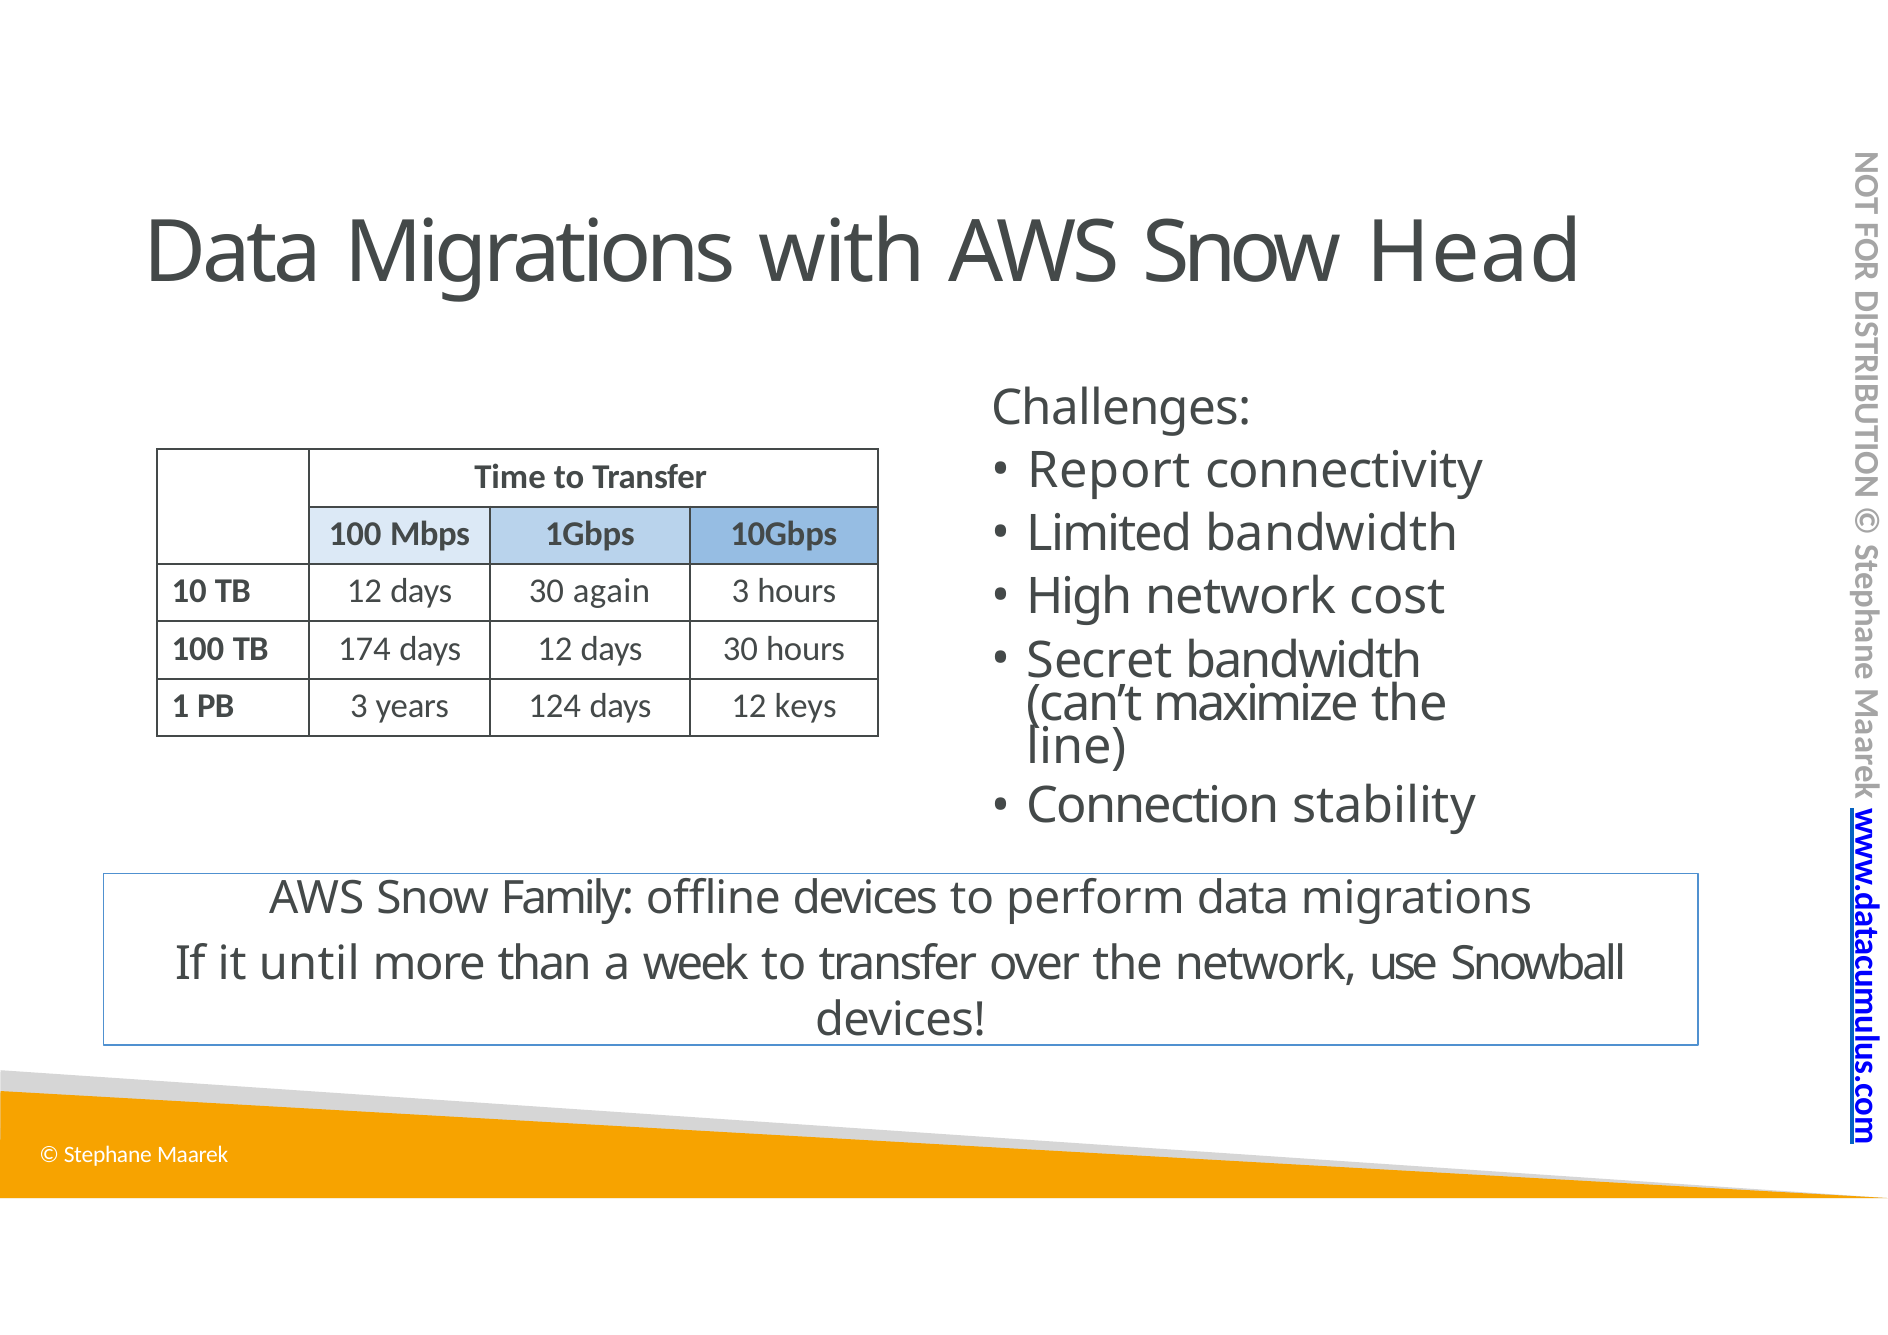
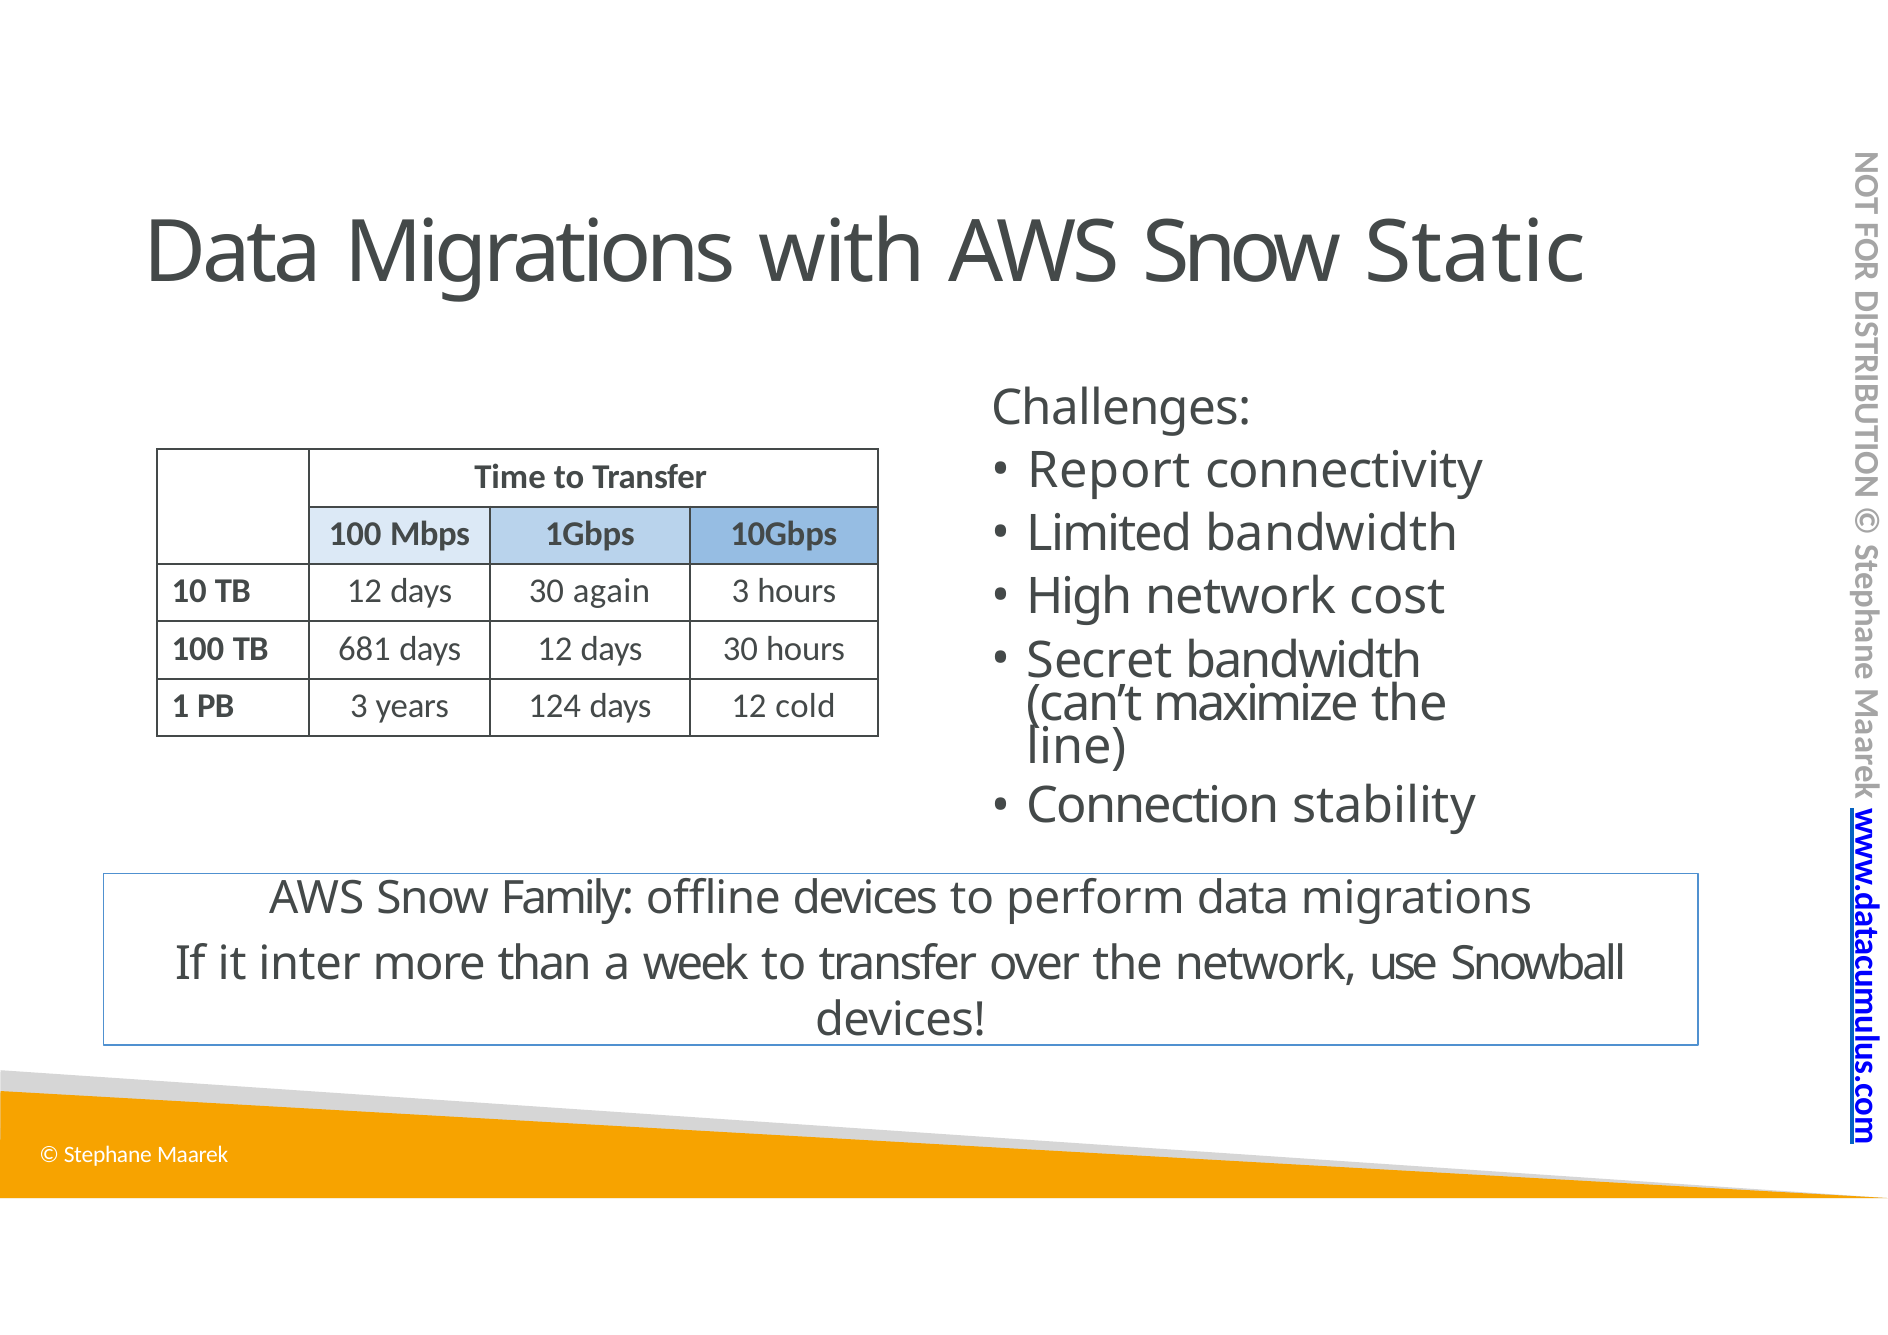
Head: Head -> Static
174: 174 -> 681
keys: keys -> cold
until: until -> inter
